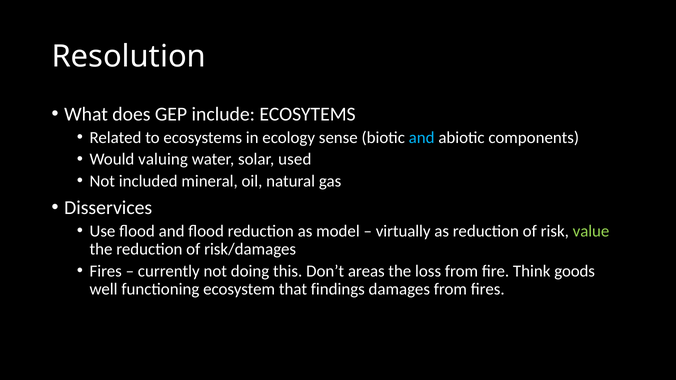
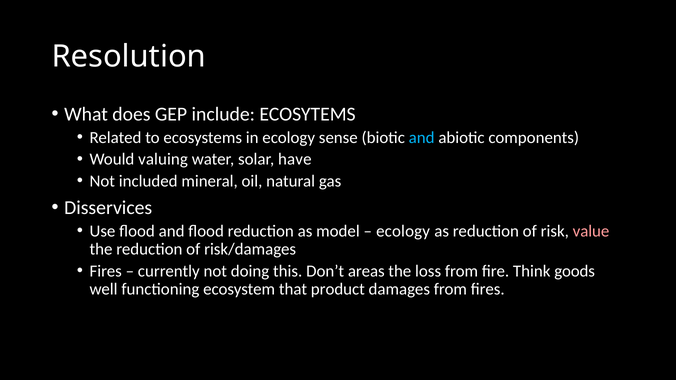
used: used -> have
virtually at (403, 231): virtually -> ecology
value colour: light green -> pink
findings: findings -> product
